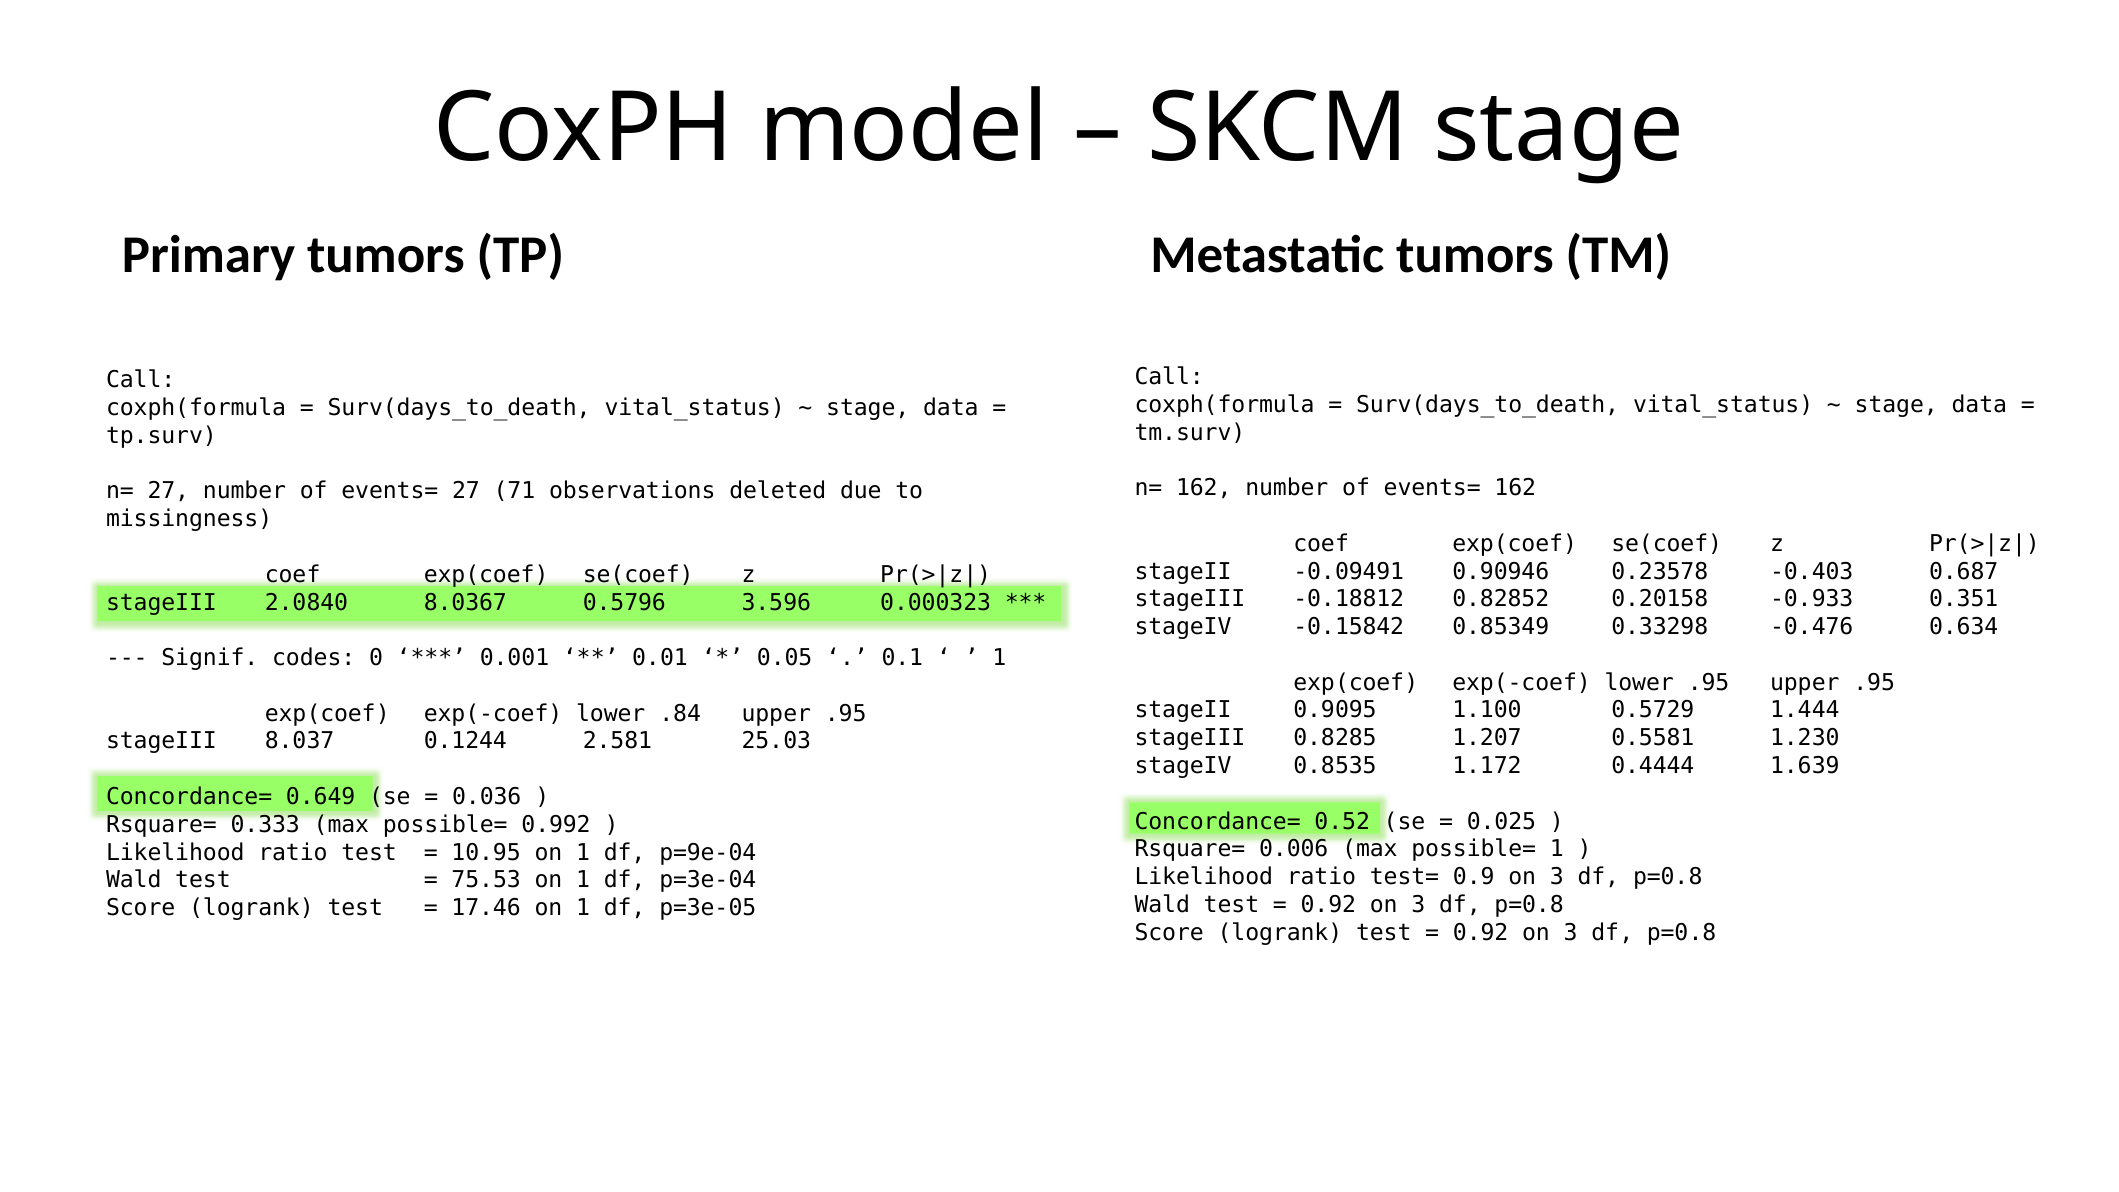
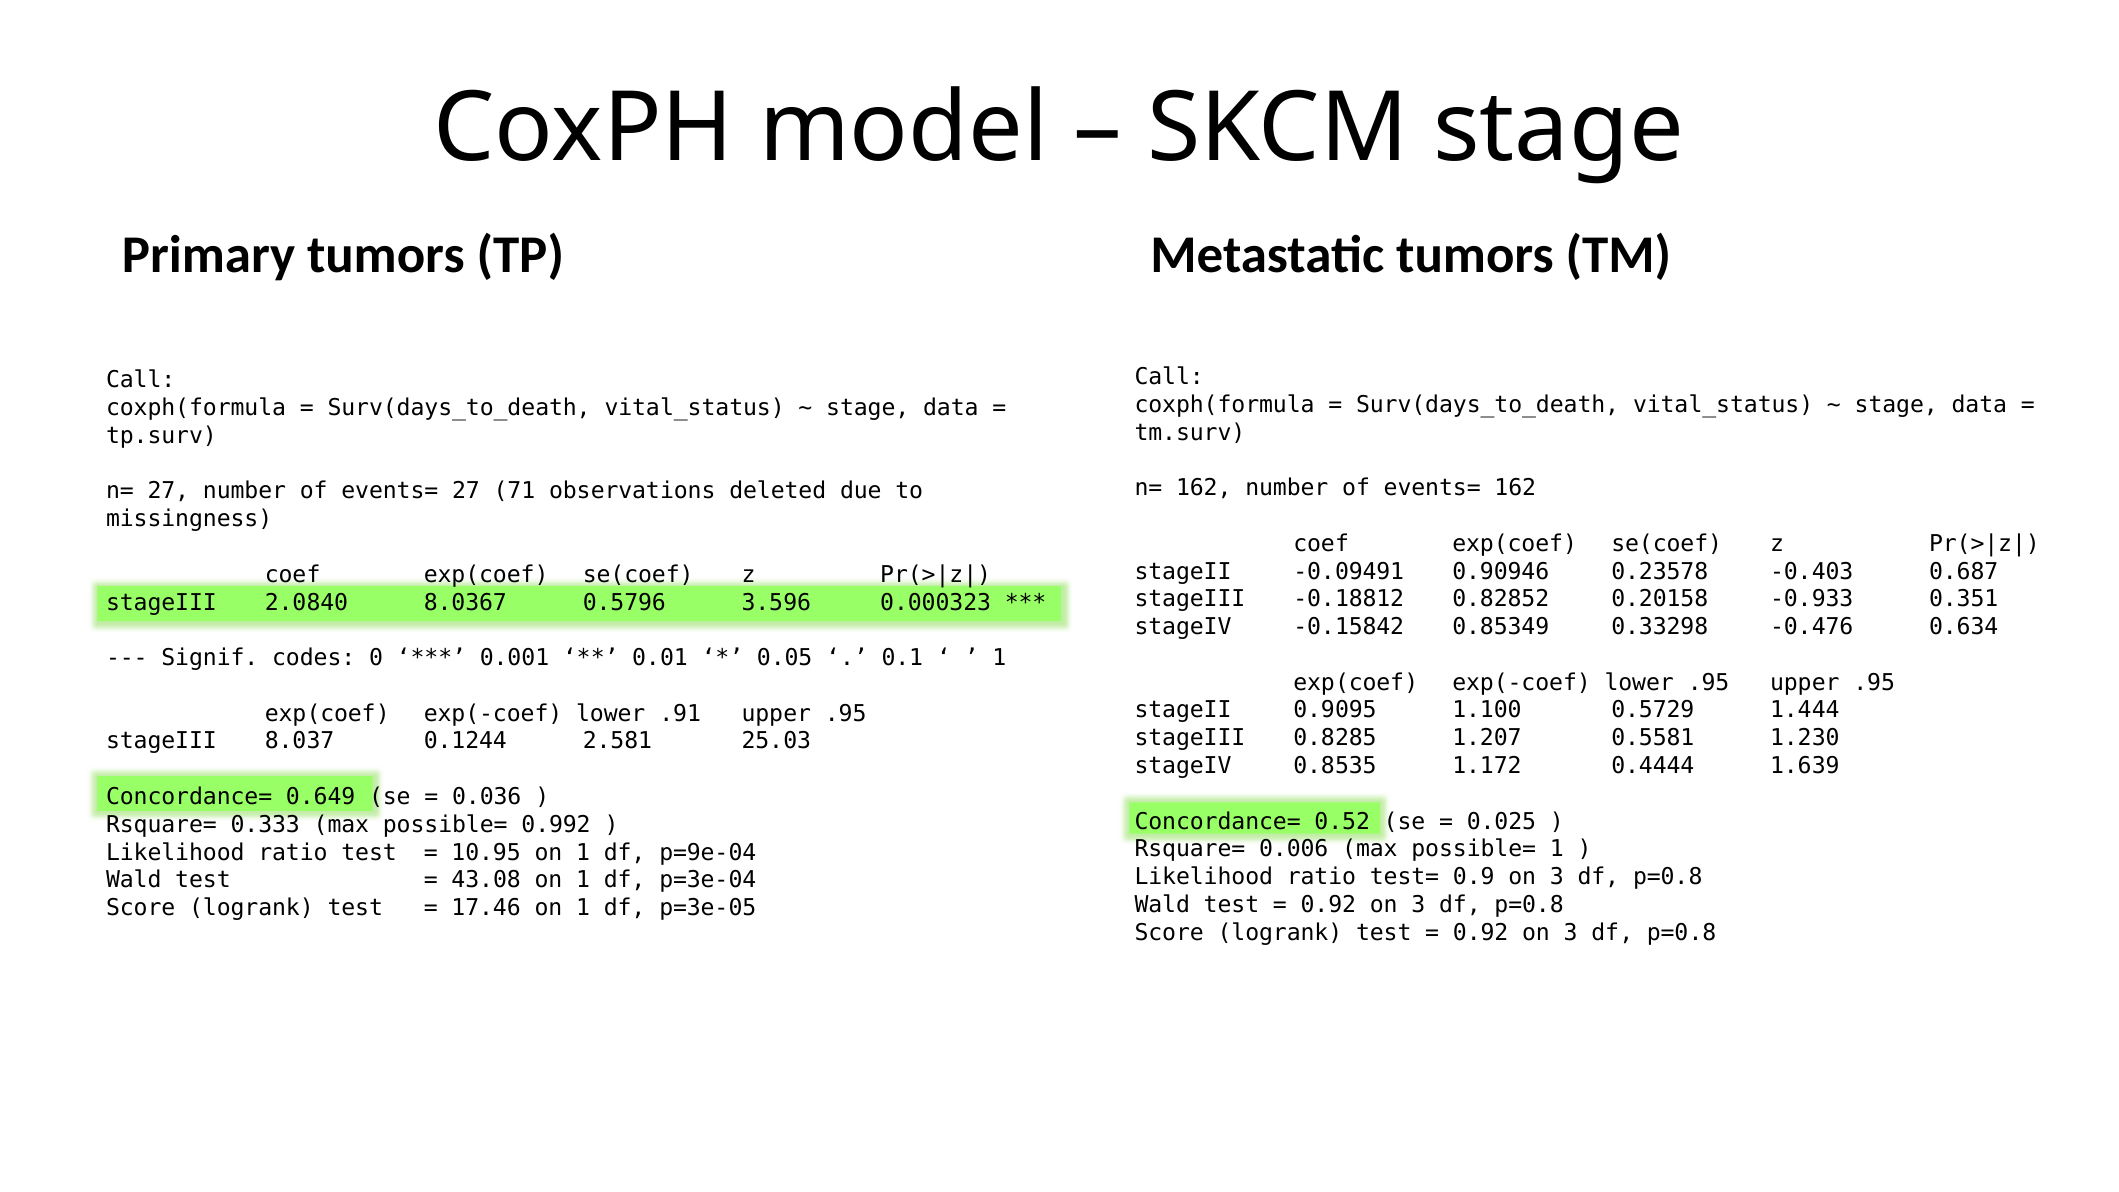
.84: .84 -> .91
75.53: 75.53 -> 43.08
